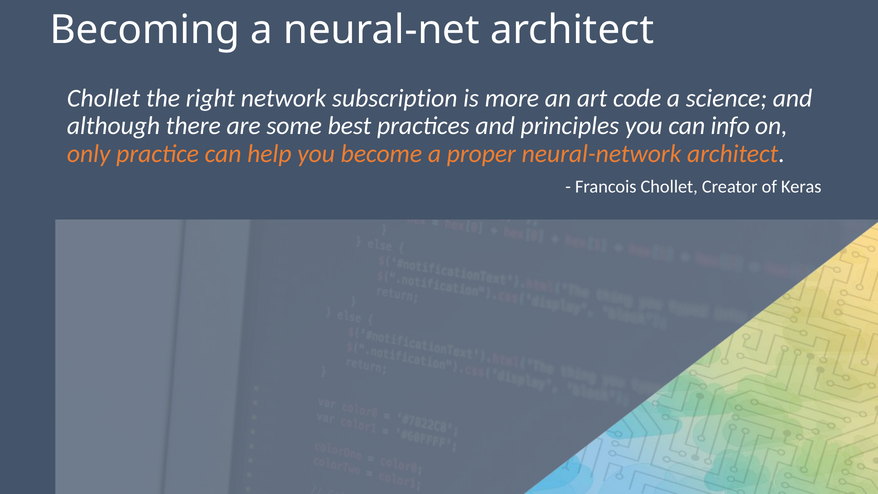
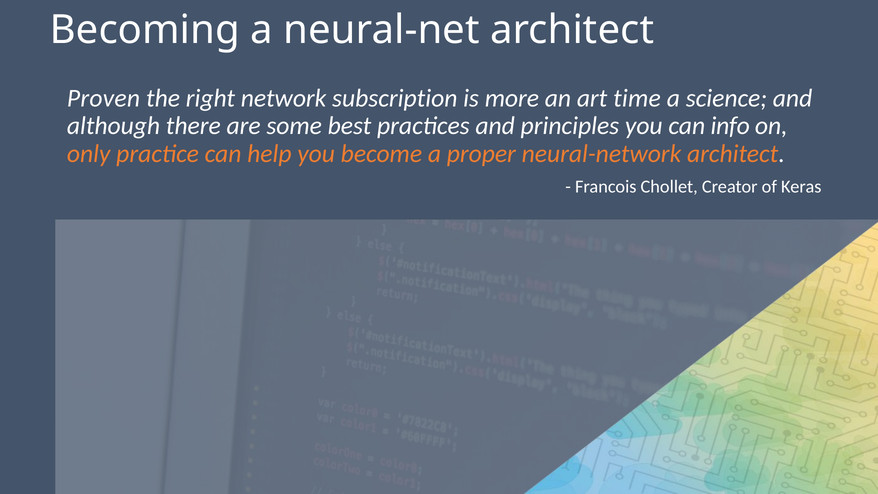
Chollet at (104, 98): Chollet -> Proven
code: code -> time
